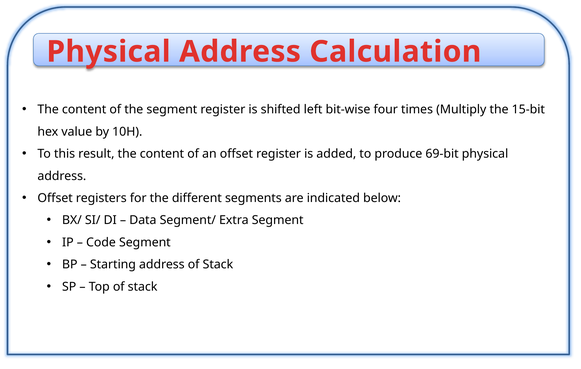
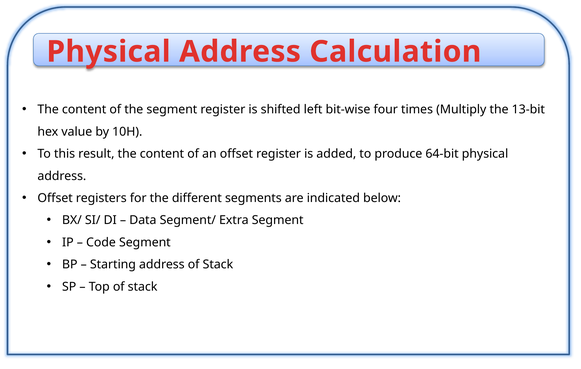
15-bit: 15-bit -> 13-bit
69-bit: 69-bit -> 64-bit
